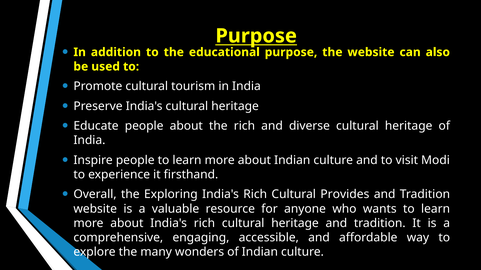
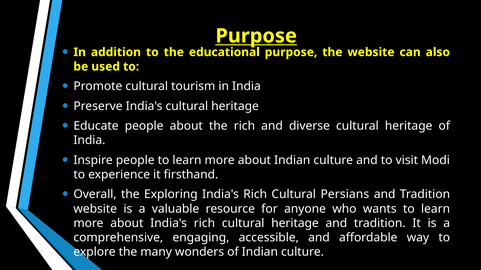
Provides: Provides -> Persians
